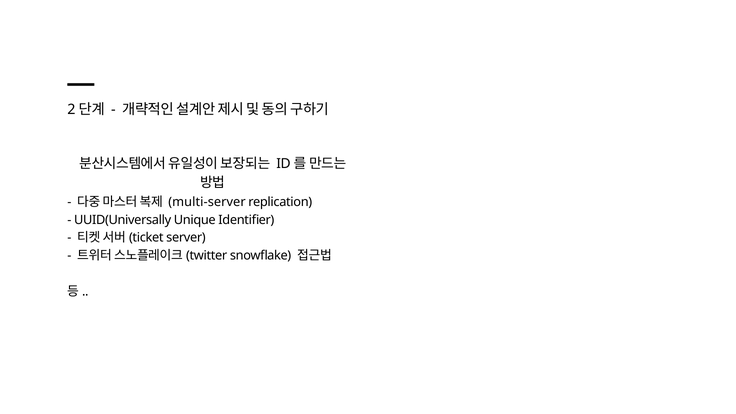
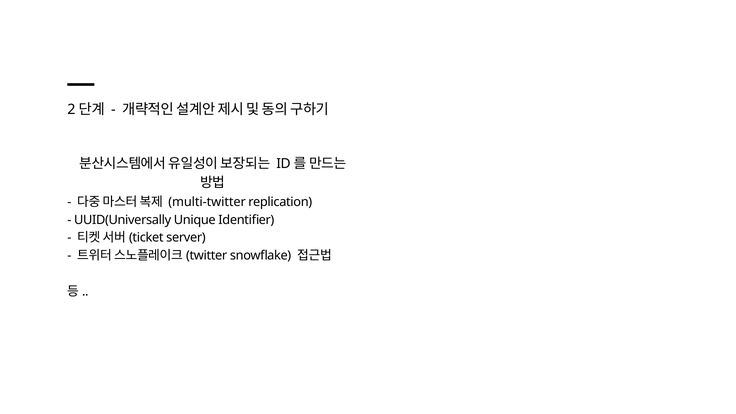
multi-server: multi-server -> multi-twitter
